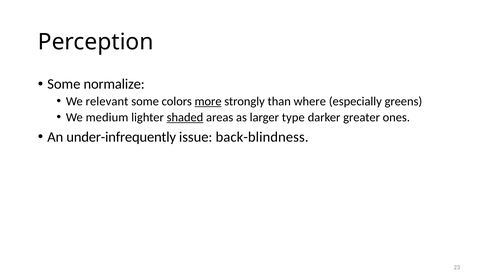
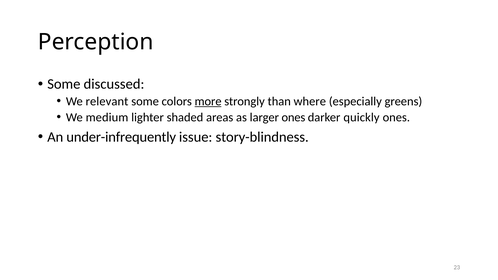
normalize: normalize -> discussed
shaded underline: present -> none
larger type: type -> ones
greater: greater -> quickly
back-blindness: back-blindness -> story-blindness
